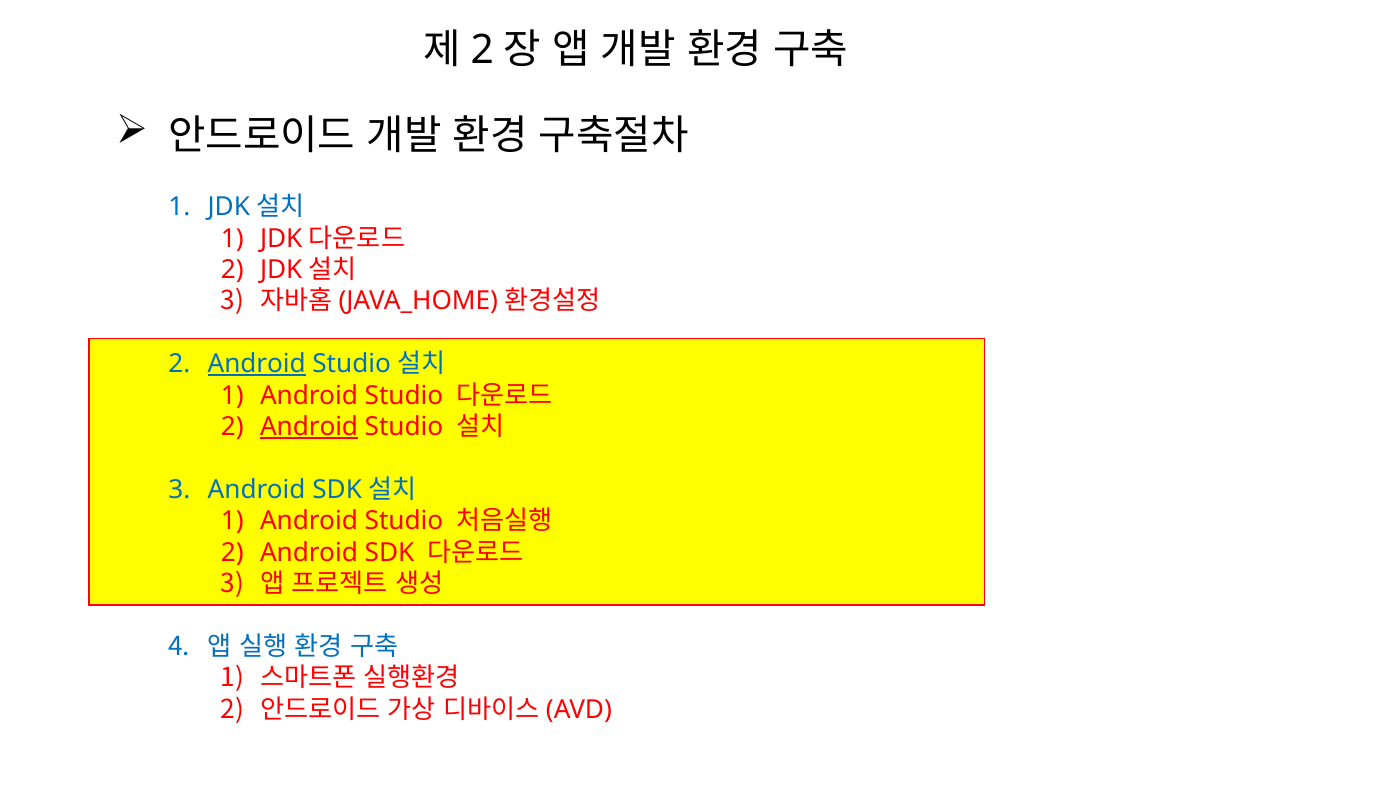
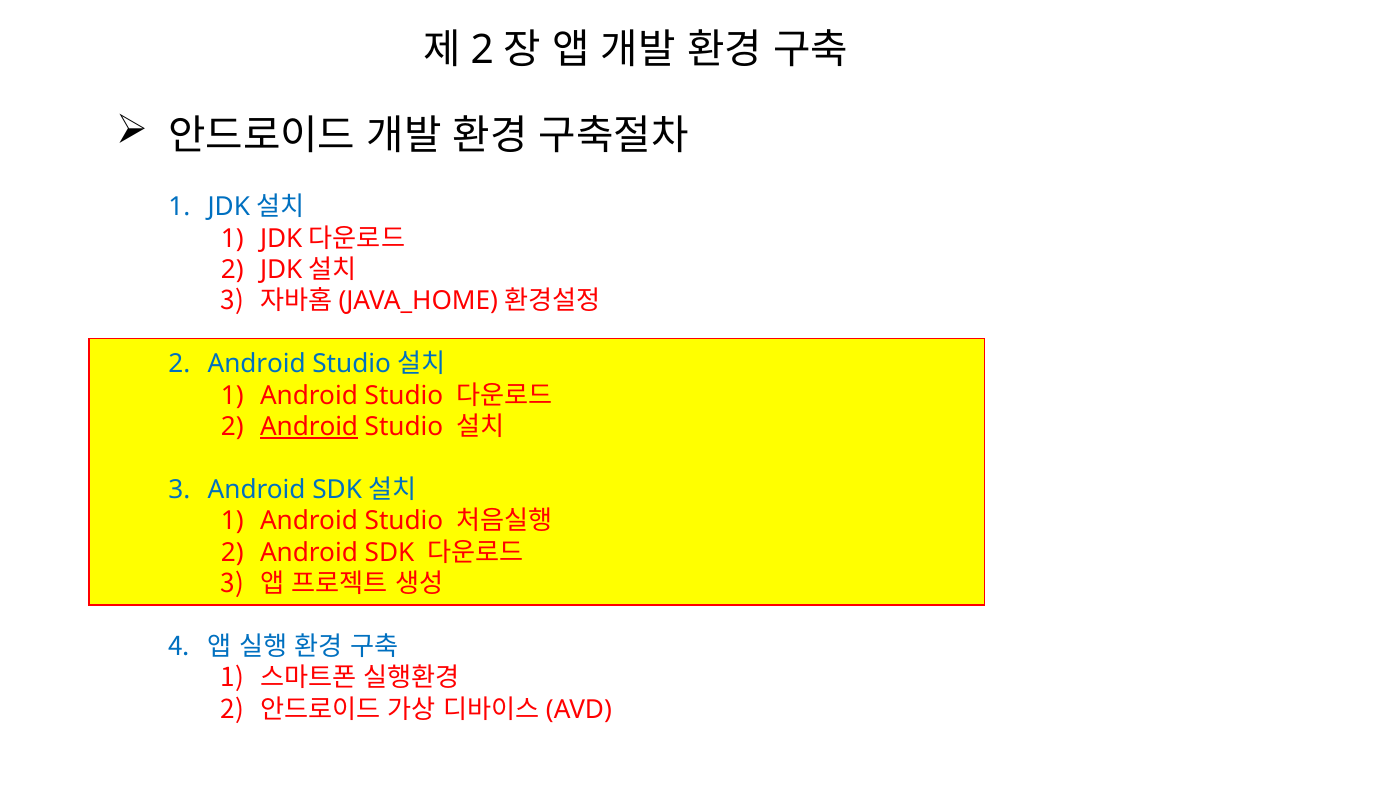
Android at (257, 364) underline: present -> none
